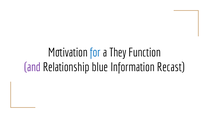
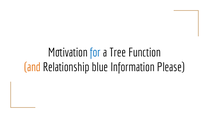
They: They -> Tree
and colour: purple -> orange
Recast: Recast -> Please
